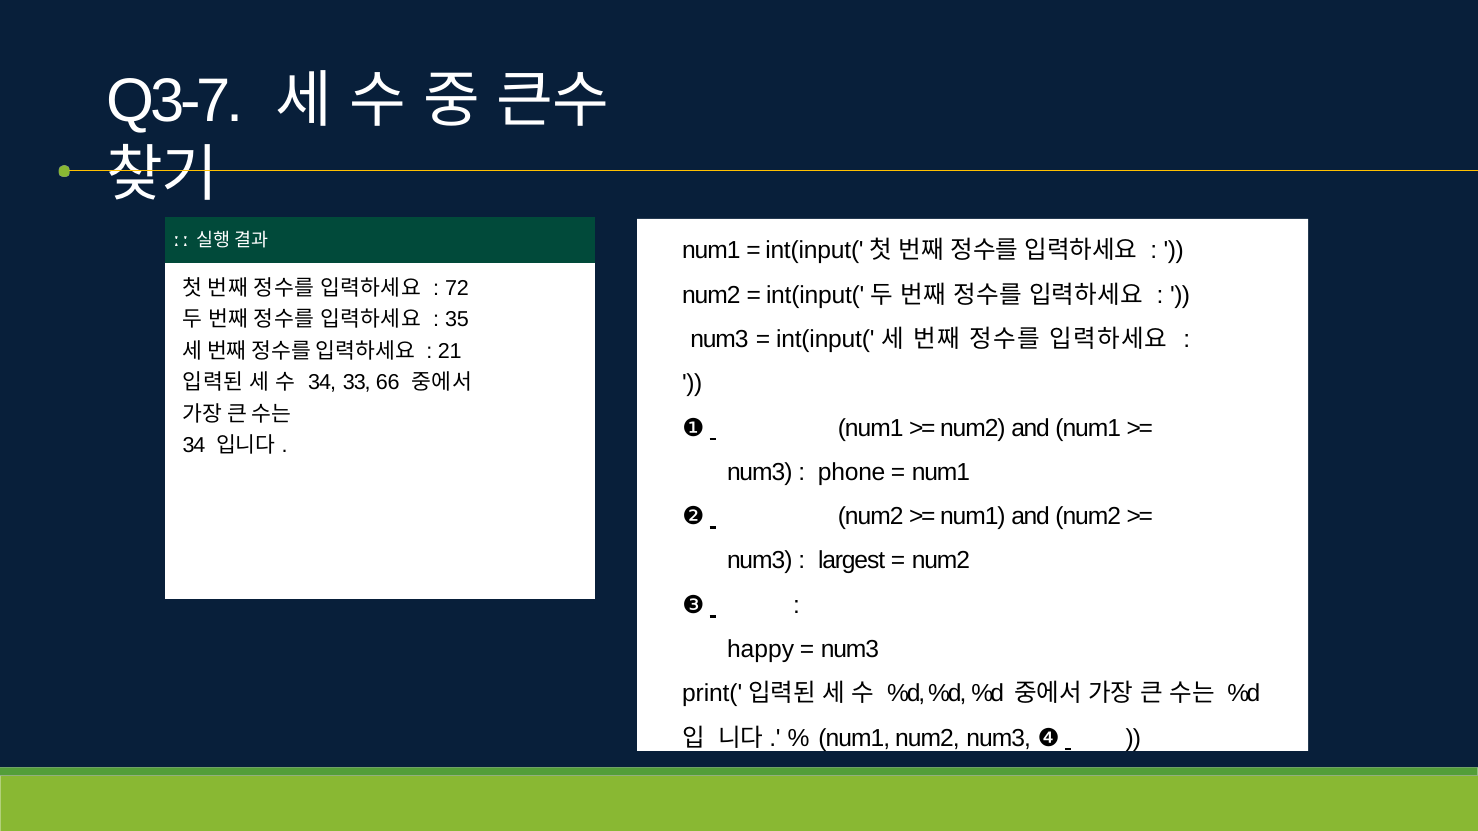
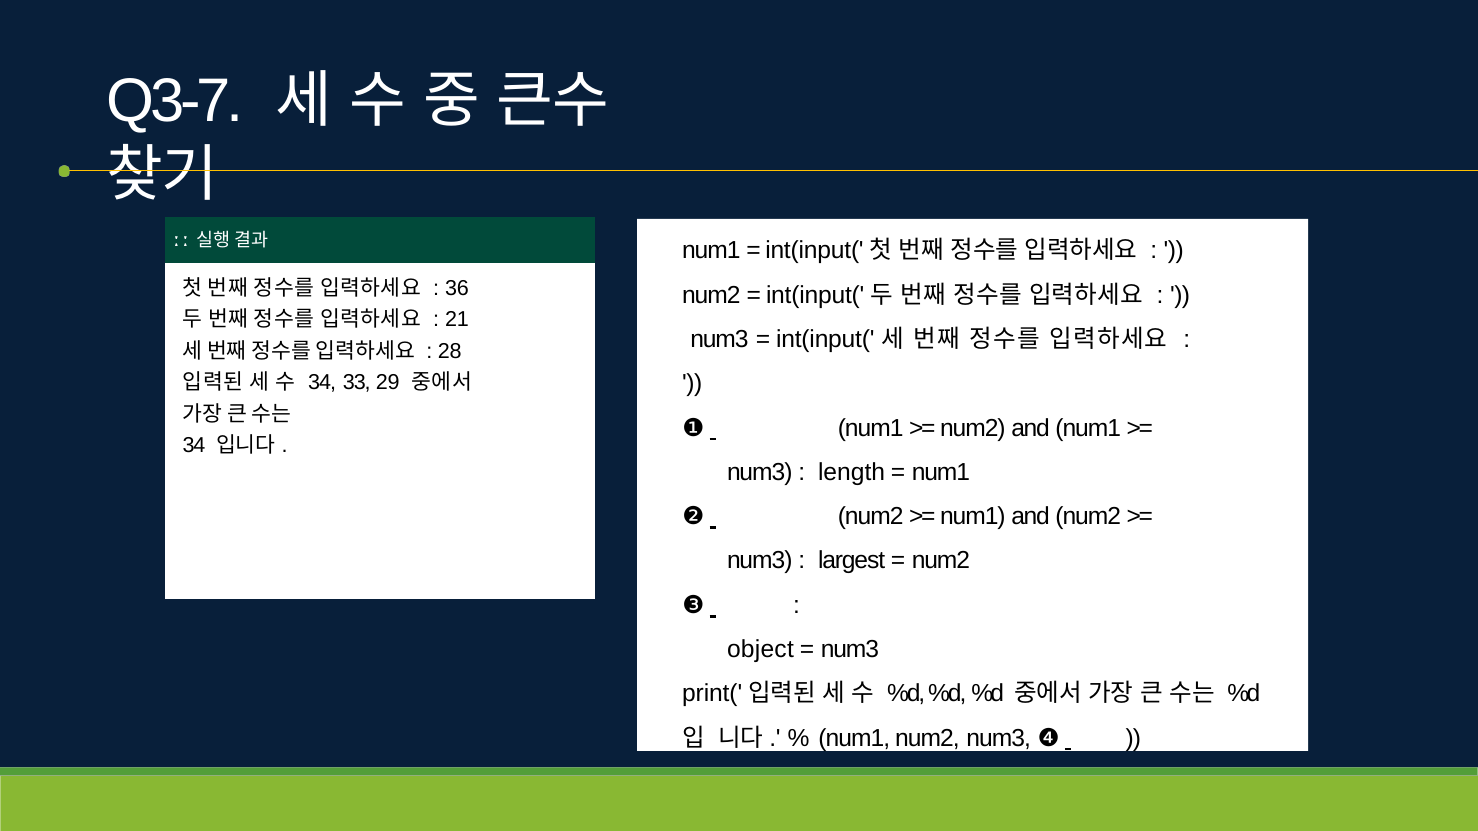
72: 72 -> 36
35: 35 -> 21
21: 21 -> 28
66: 66 -> 29
phone: phone -> length
happy: happy -> object
